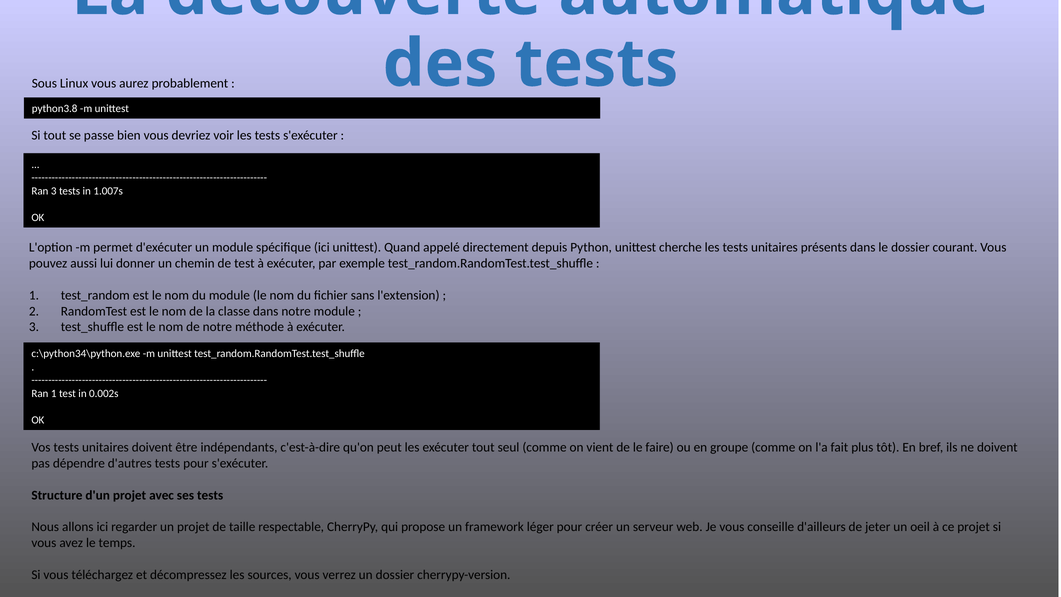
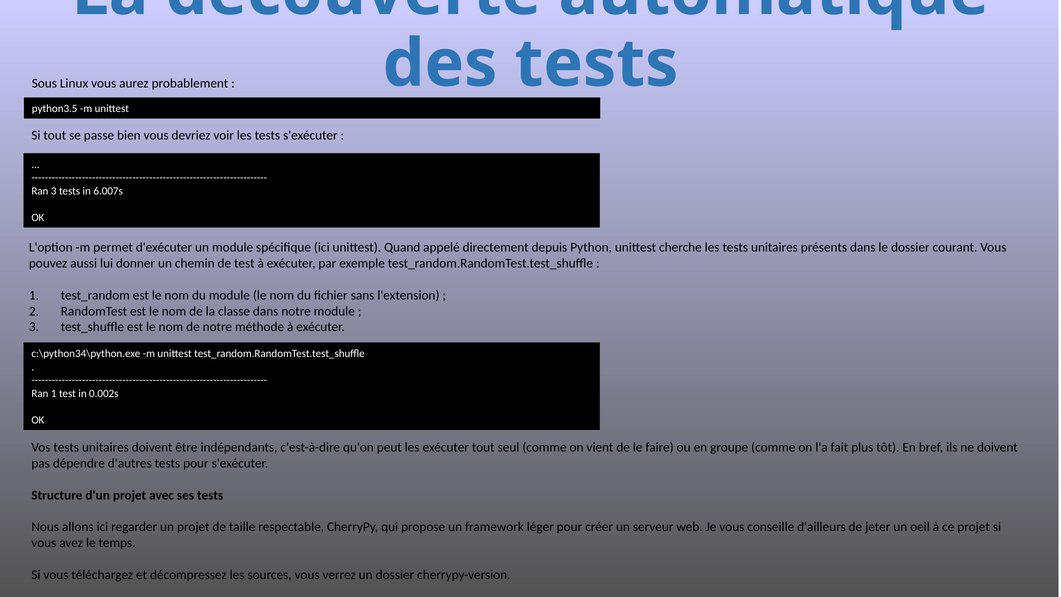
python3.8: python3.8 -> python3.5
1.007s: 1.007s -> 6.007s
